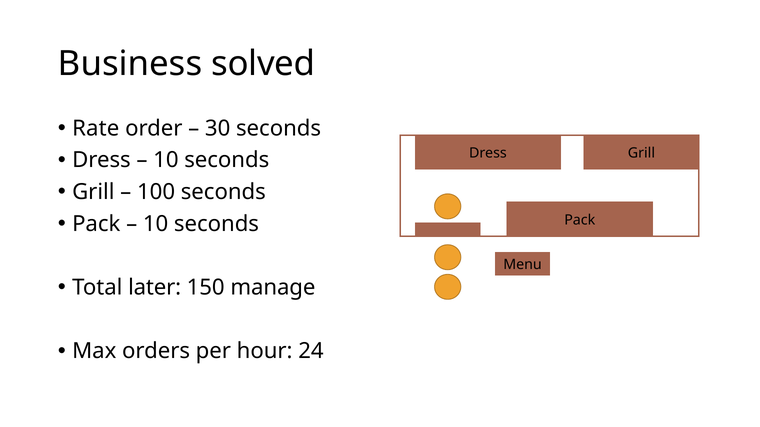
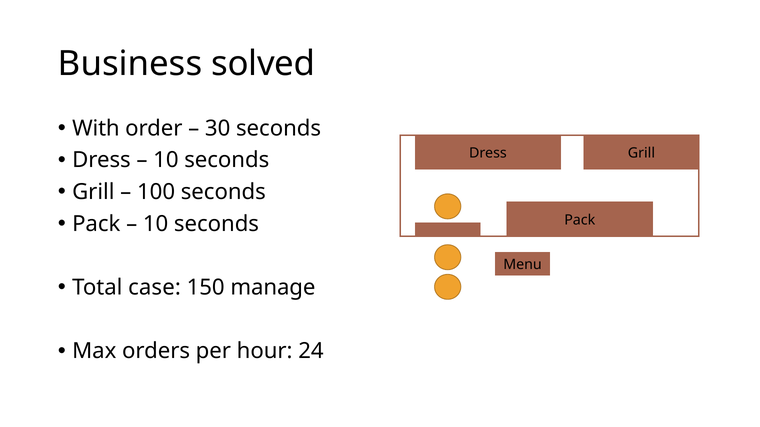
Rate: Rate -> With
later: later -> case
